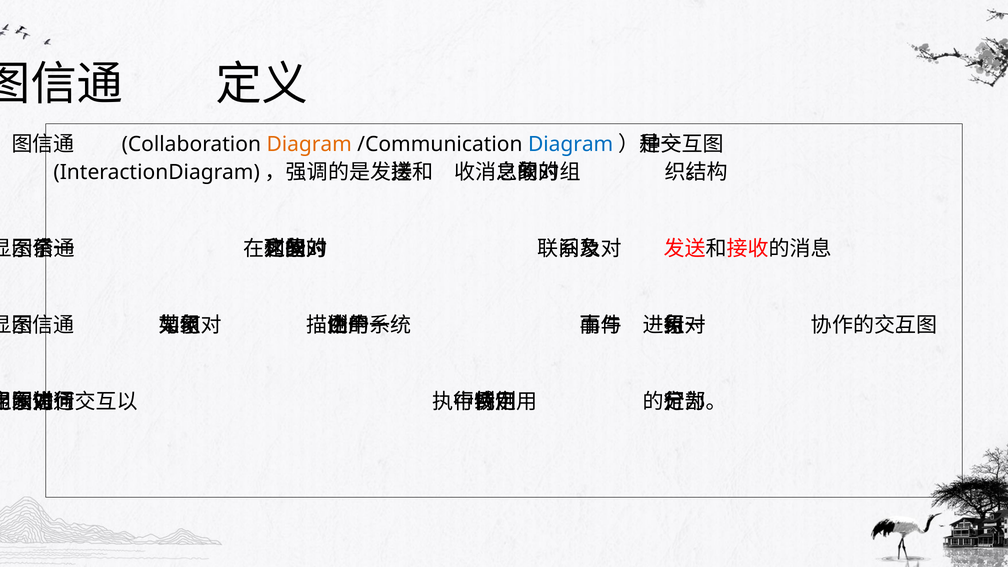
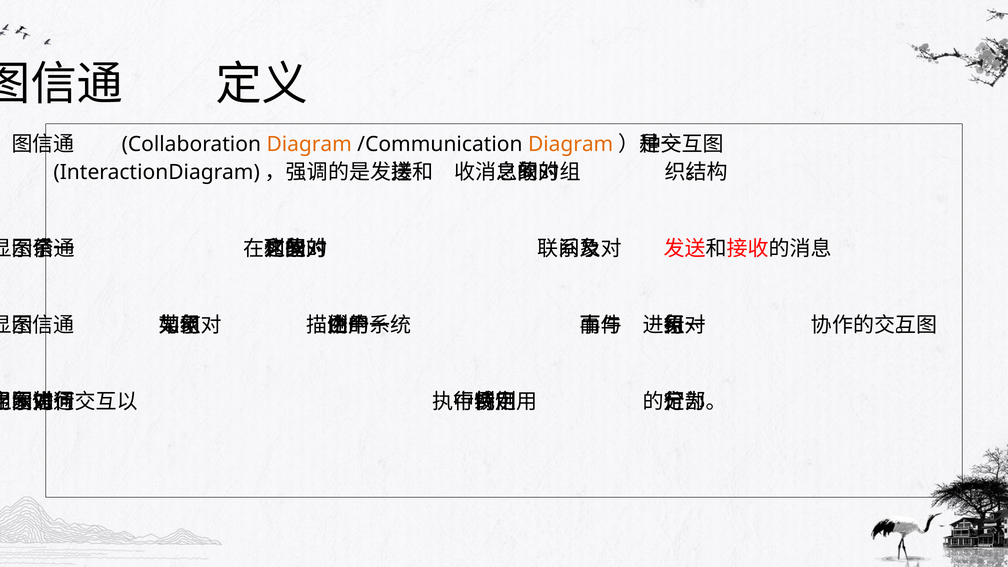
Diagram at (571, 144) colour: blue -> orange
